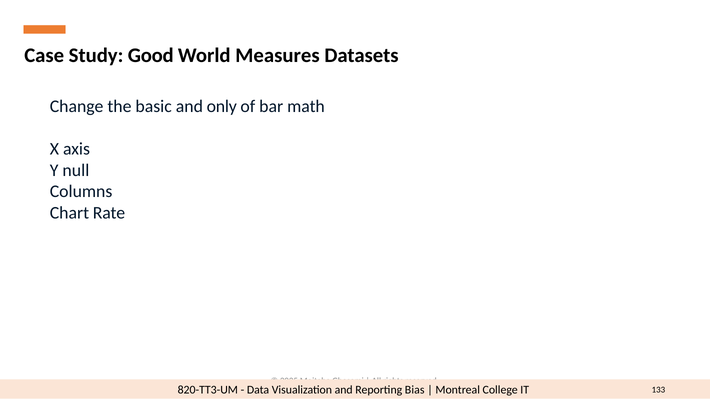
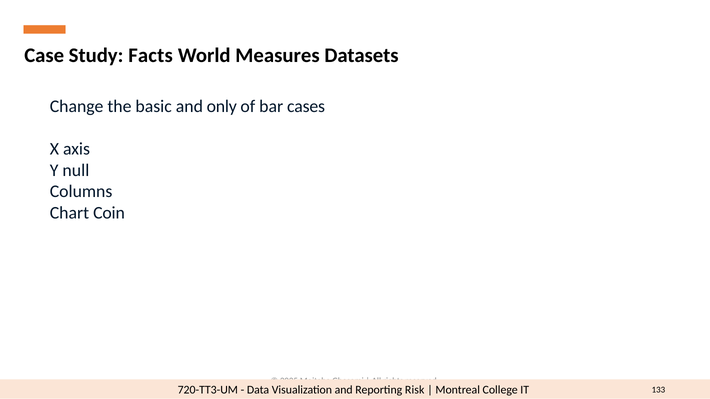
Good: Good -> Facts
math: math -> cases
Rate: Rate -> Coin
820-TT3-UM: 820-TT3-UM -> 720-TT3-UM
Bias: Bias -> Risk
